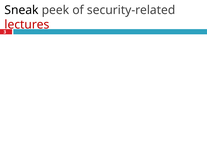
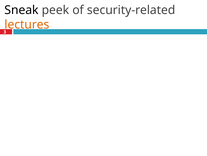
lectures colour: red -> orange
